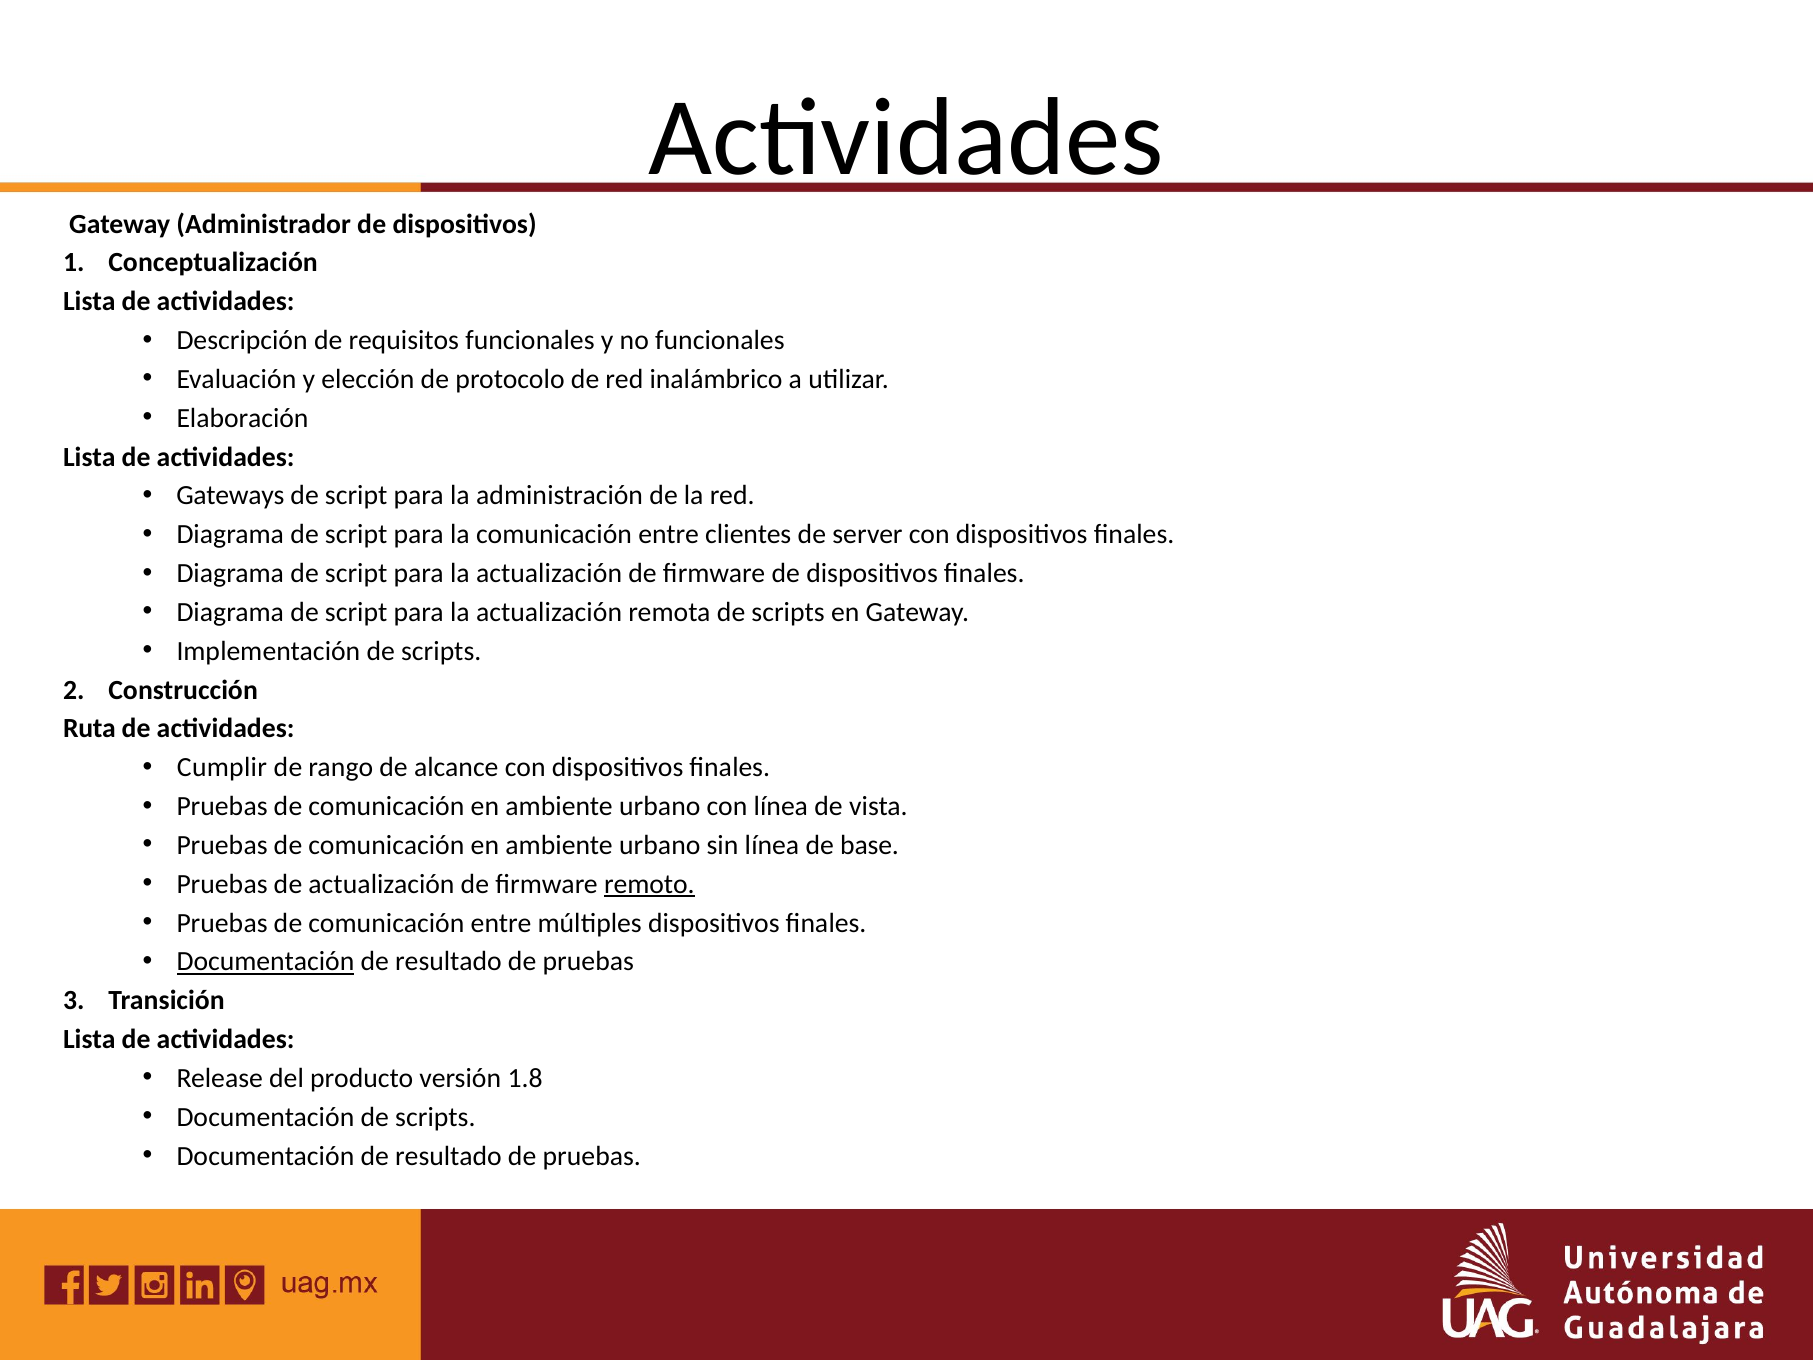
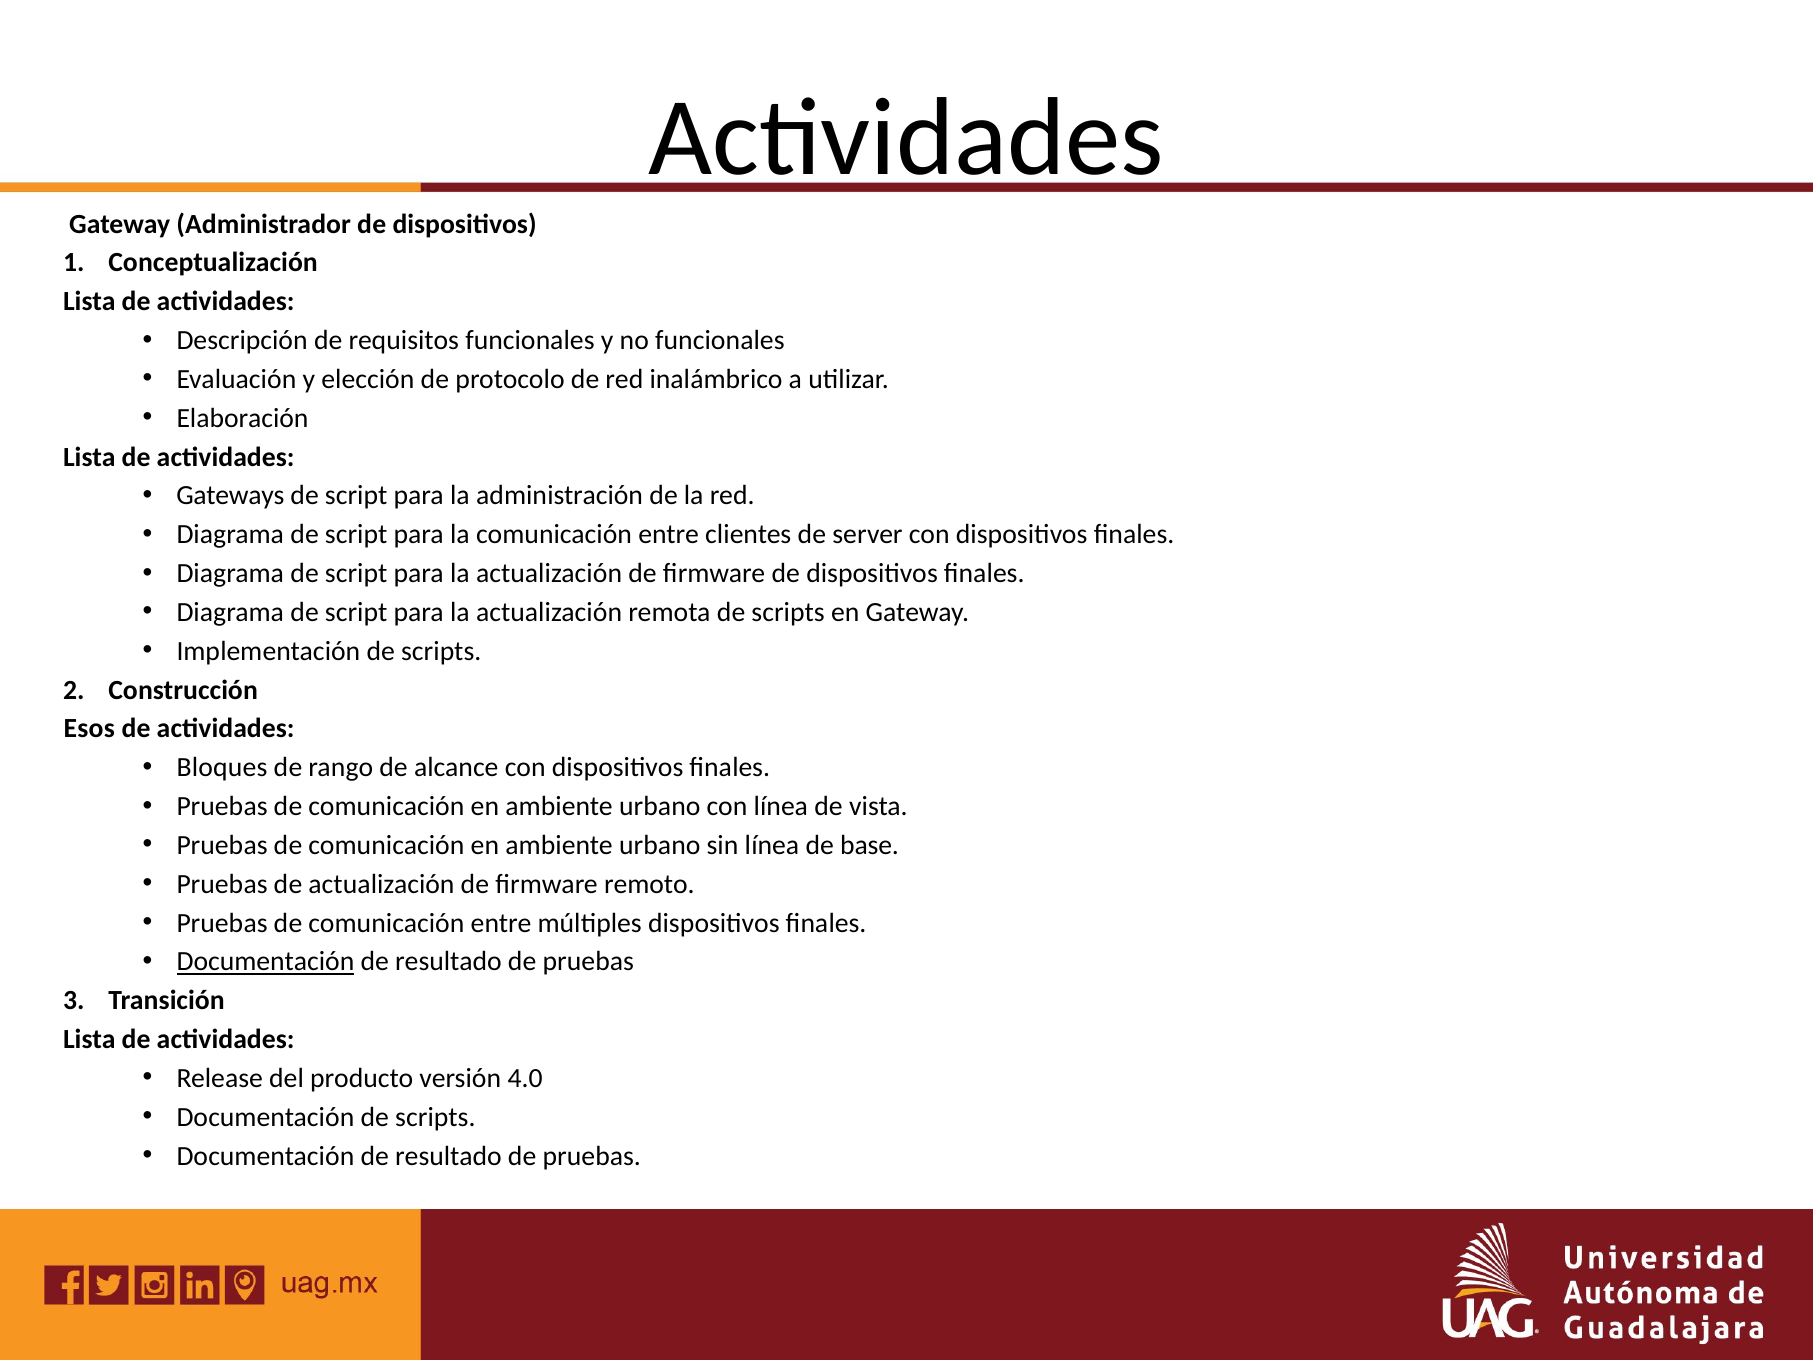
Ruta: Ruta -> Esos
Cumplir: Cumplir -> Bloques
remoto underline: present -> none
1.8: 1.8 -> 4.0
